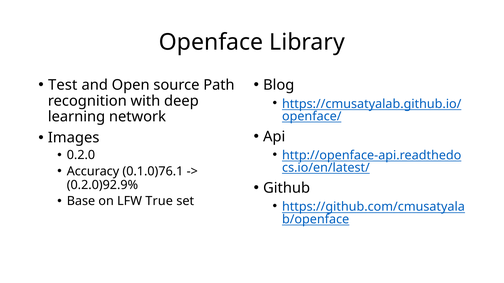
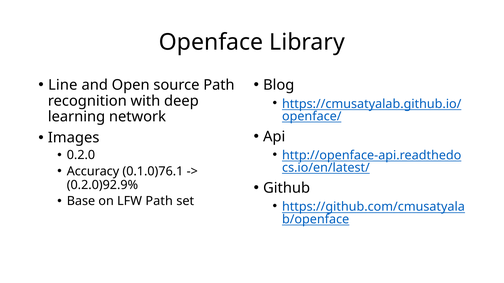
Test: Test -> Line
LFW True: True -> Path
